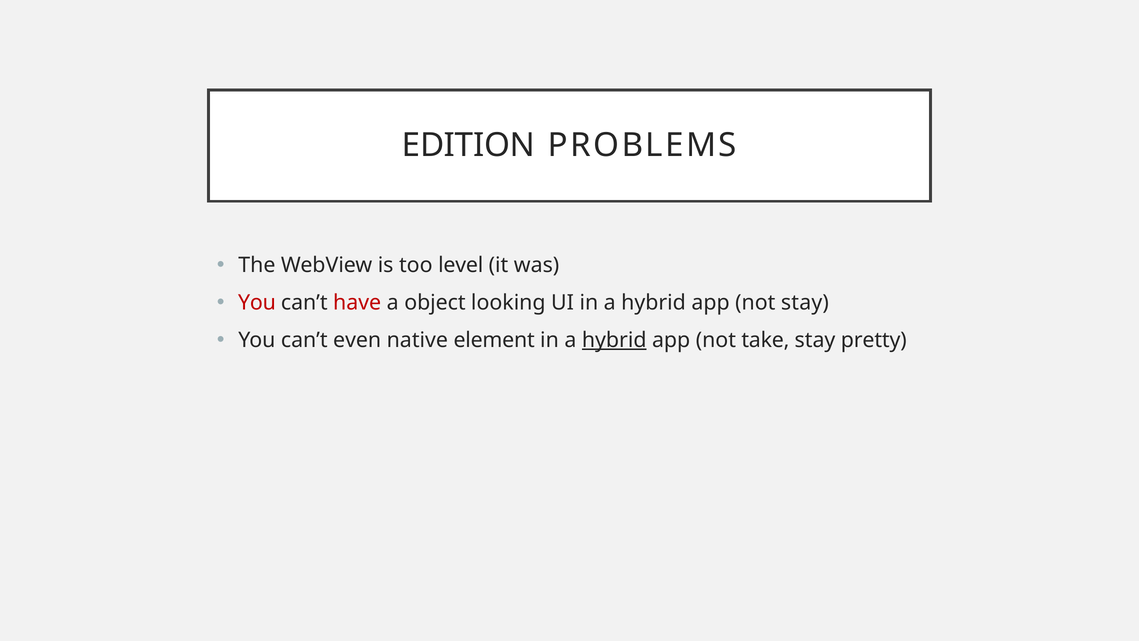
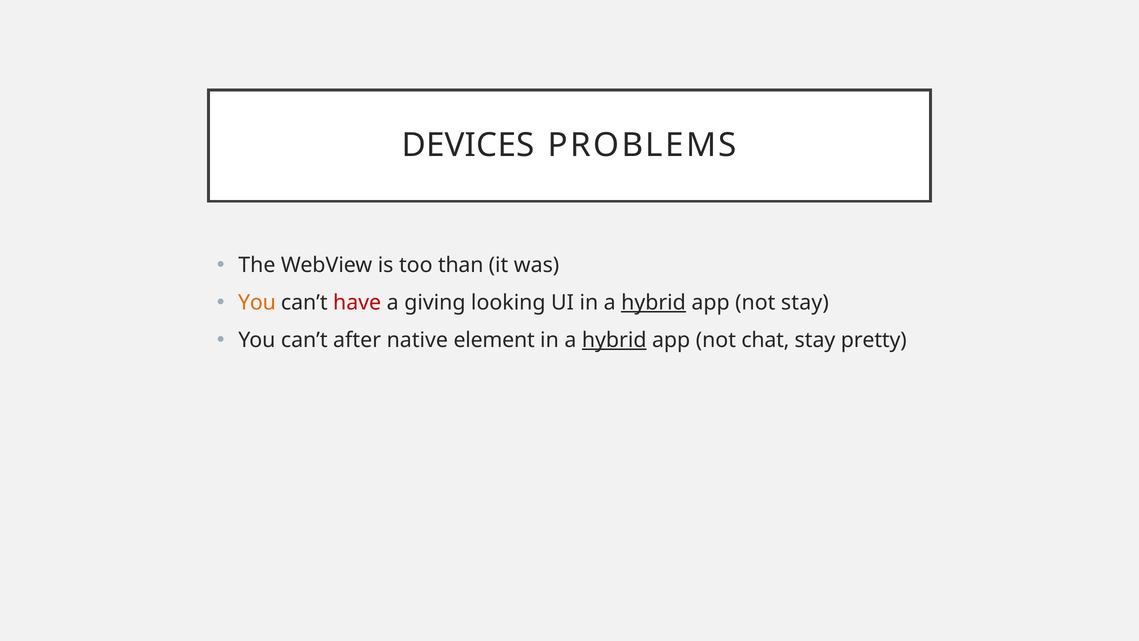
EDITION: EDITION -> DEVICES
level: level -> than
You at (257, 303) colour: red -> orange
object: object -> giving
hybrid at (654, 303) underline: none -> present
even: even -> after
take: take -> chat
